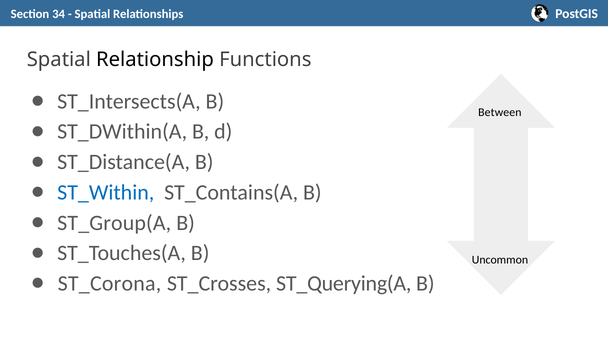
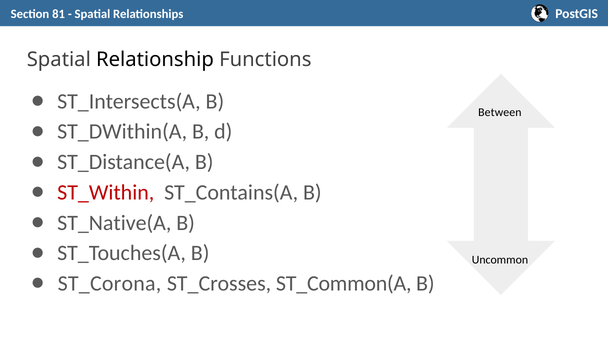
34: 34 -> 81
ST_Within colour: blue -> red
ST_Group(A: ST_Group(A -> ST_Native(A
ST_Querying(A: ST_Querying(A -> ST_Common(A
